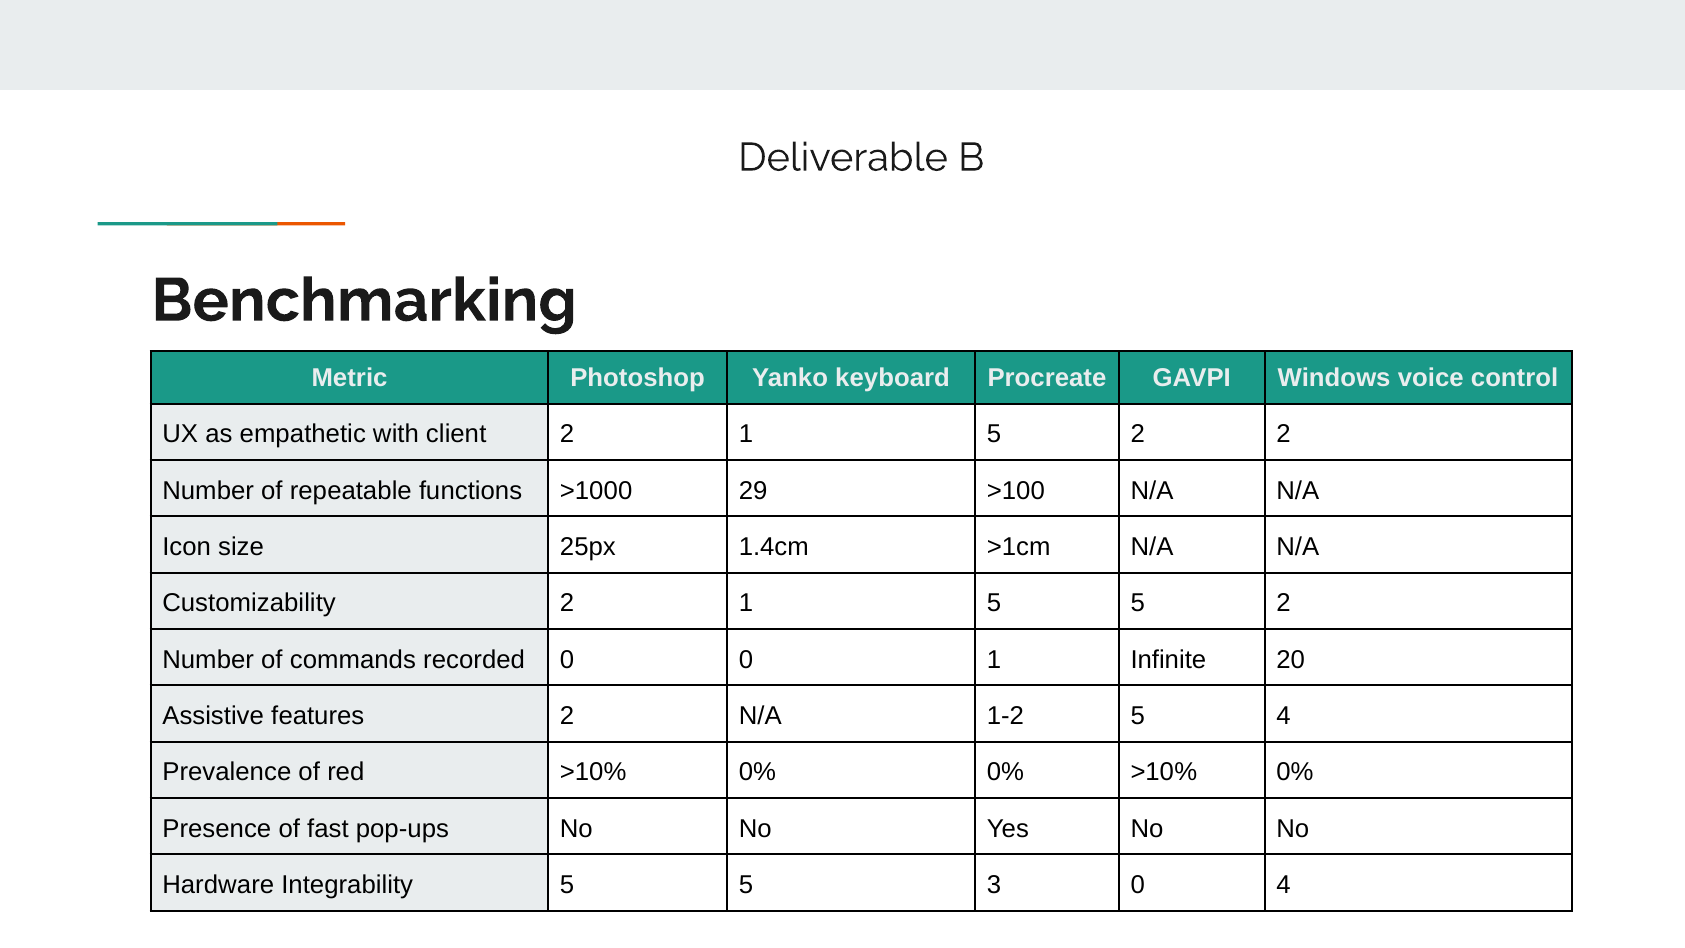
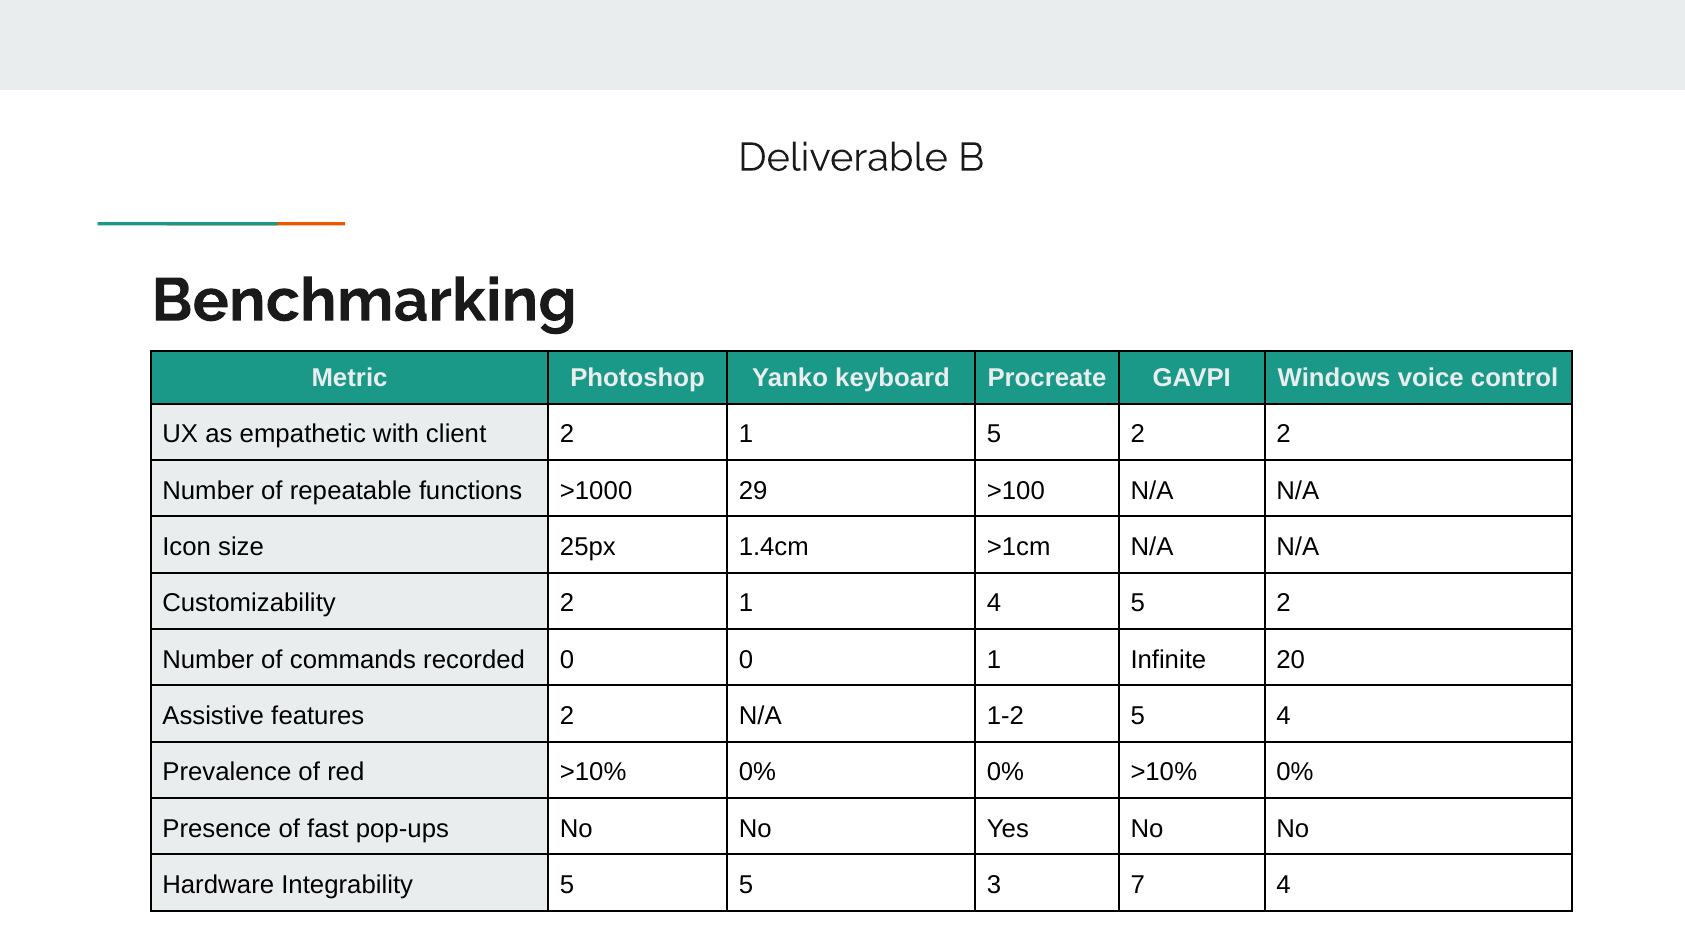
Customizability 2 1 5: 5 -> 4
3 0: 0 -> 7
